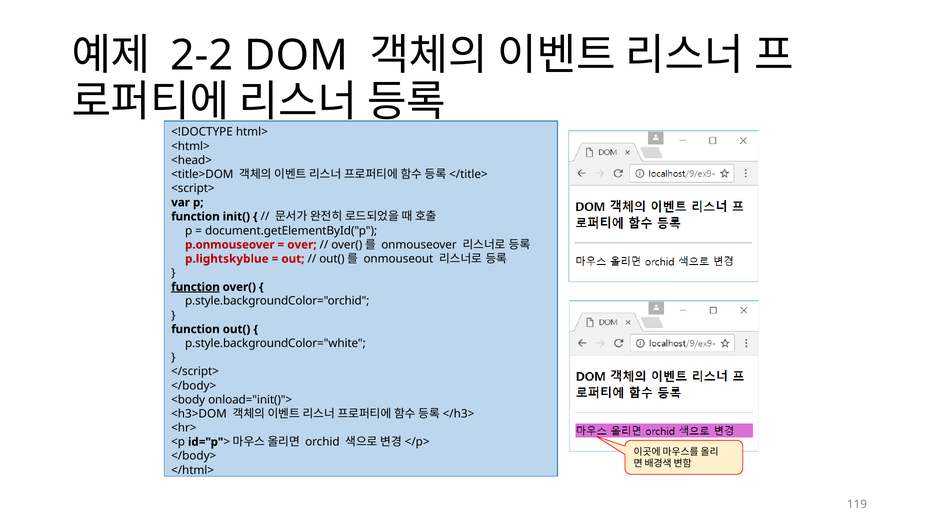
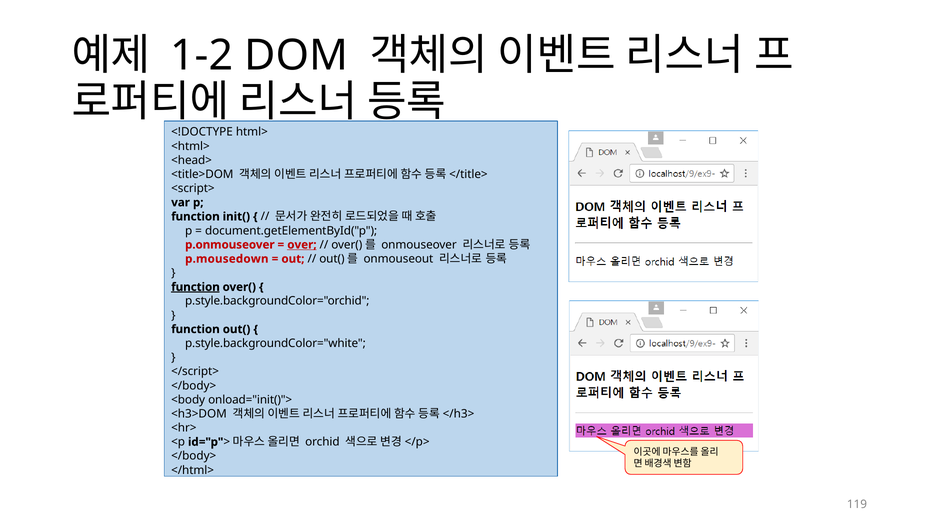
2-2: 2-2 -> 1-2
over underline: none -> present
p.lightskyblue: p.lightskyblue -> p.mousedown
